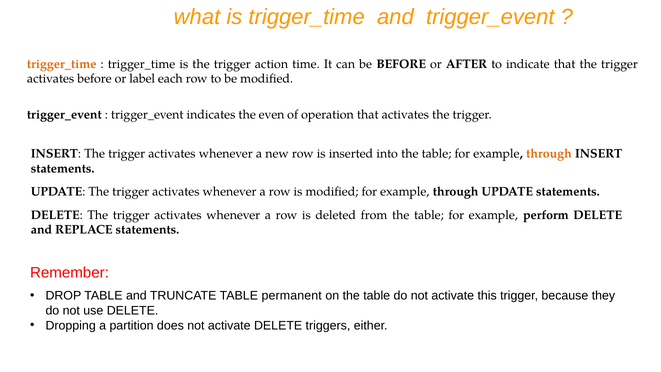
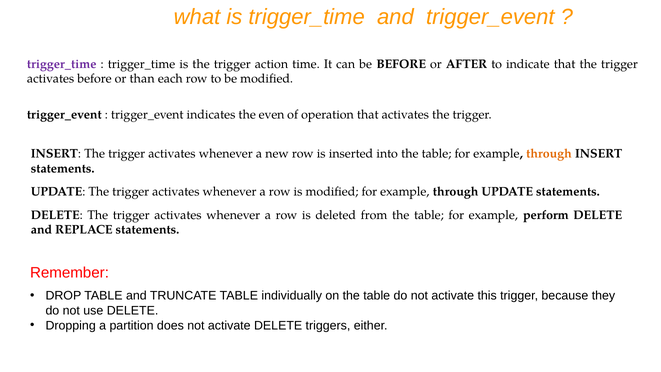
trigger_time at (62, 64) colour: orange -> purple
label: label -> than
permanent: permanent -> individually
